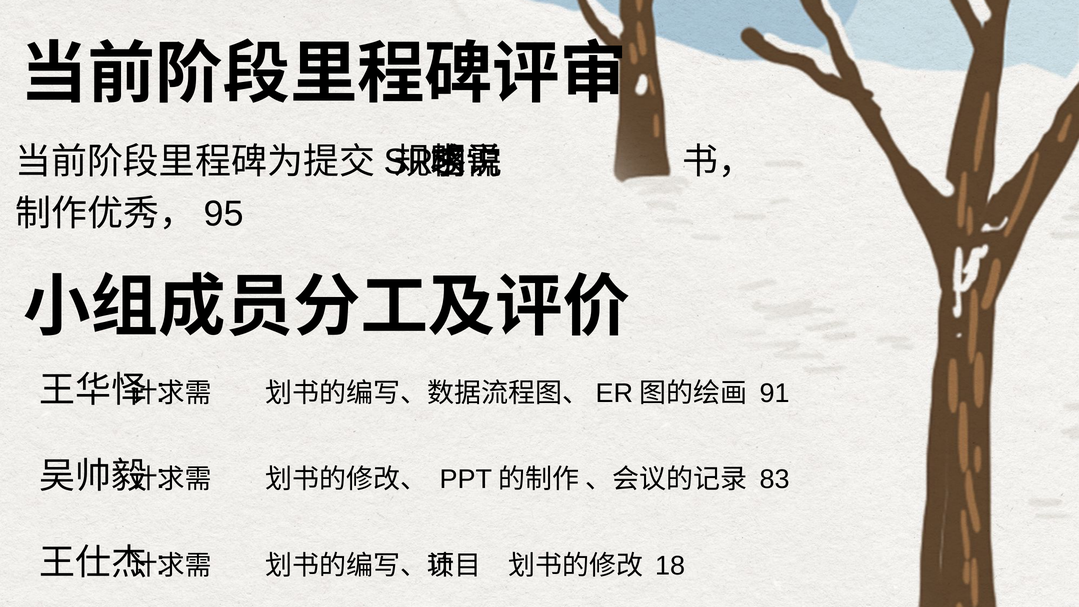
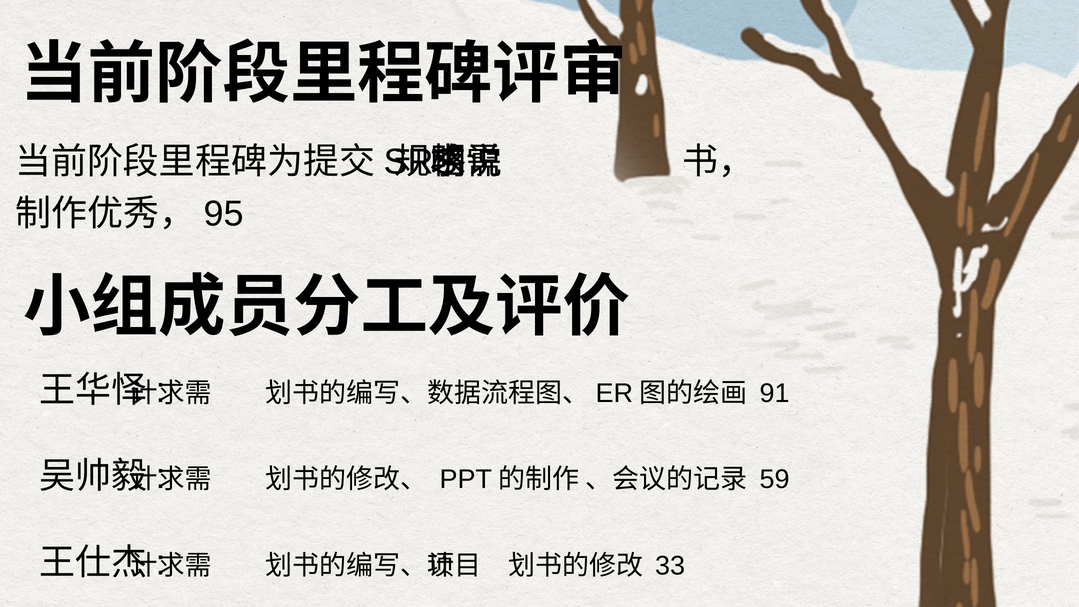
83: 83 -> 59
18: 18 -> 33
